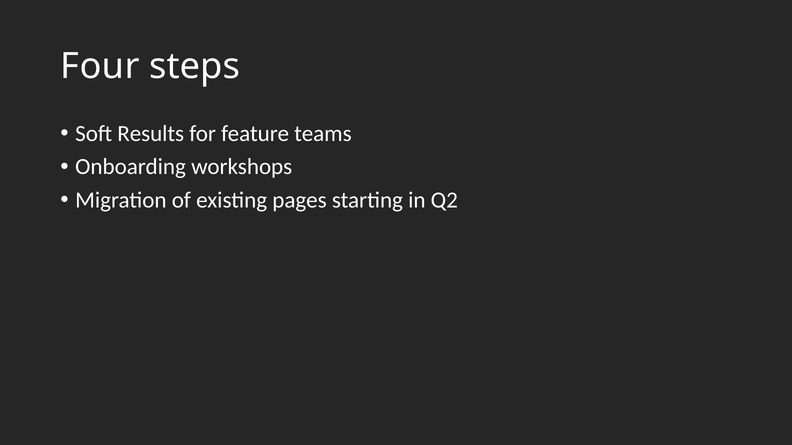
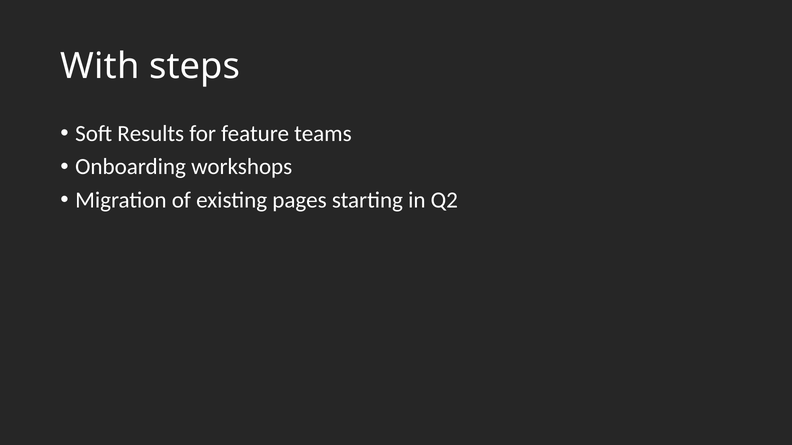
Four: Four -> With
